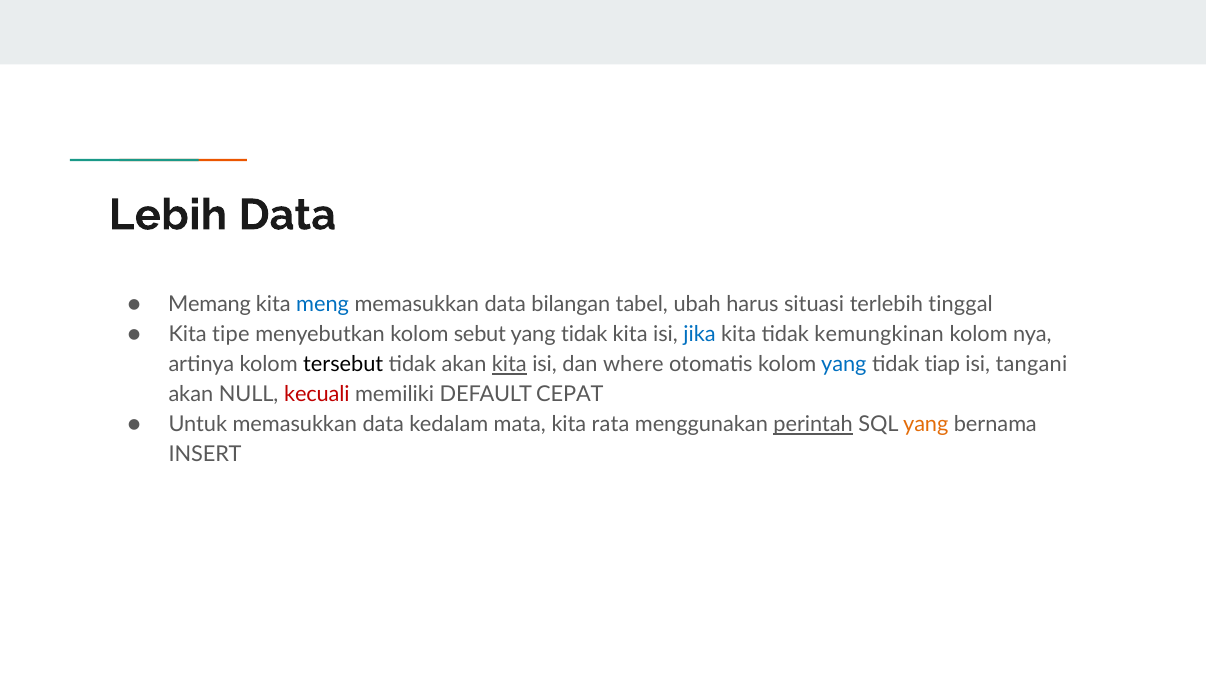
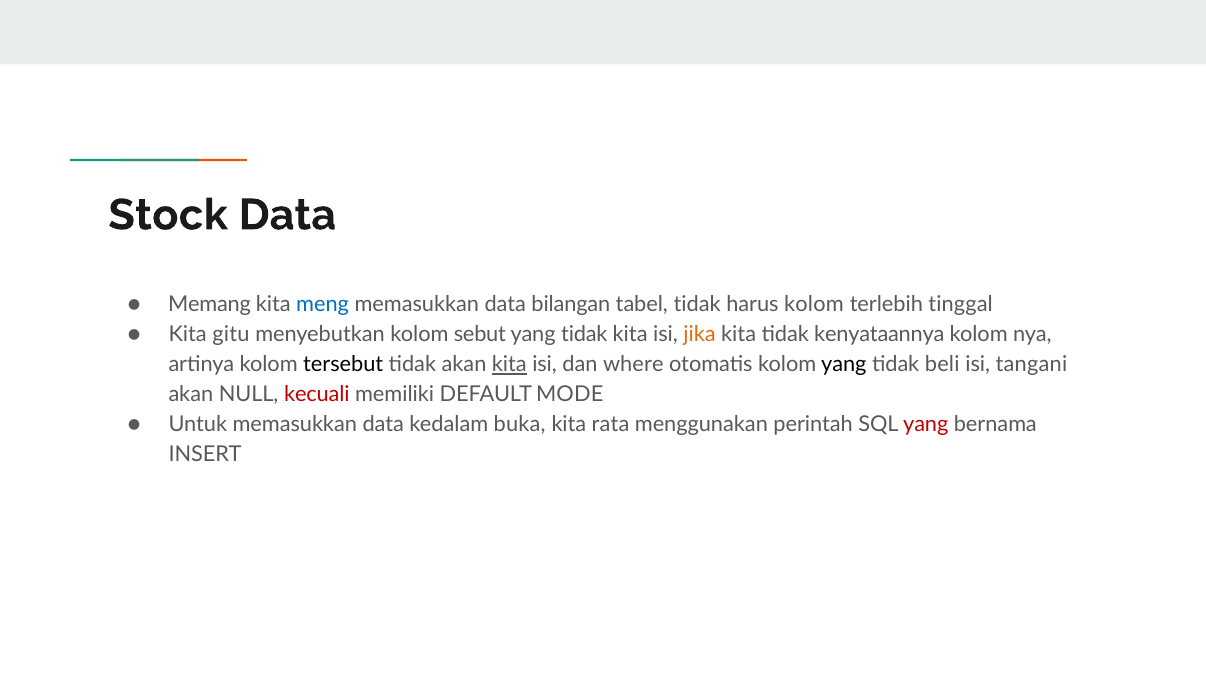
Lebih: Lebih -> Stock
tabel ubah: ubah -> tidak
harus situasi: situasi -> kolom
tipe: tipe -> gitu
jika colour: blue -> orange
kemungkinan: kemungkinan -> kenyataannya
yang at (844, 365) colour: blue -> black
tiap: tiap -> beli
CEPAT: CEPAT -> MODE
mata: mata -> buka
perintah underline: present -> none
yang at (926, 425) colour: orange -> red
